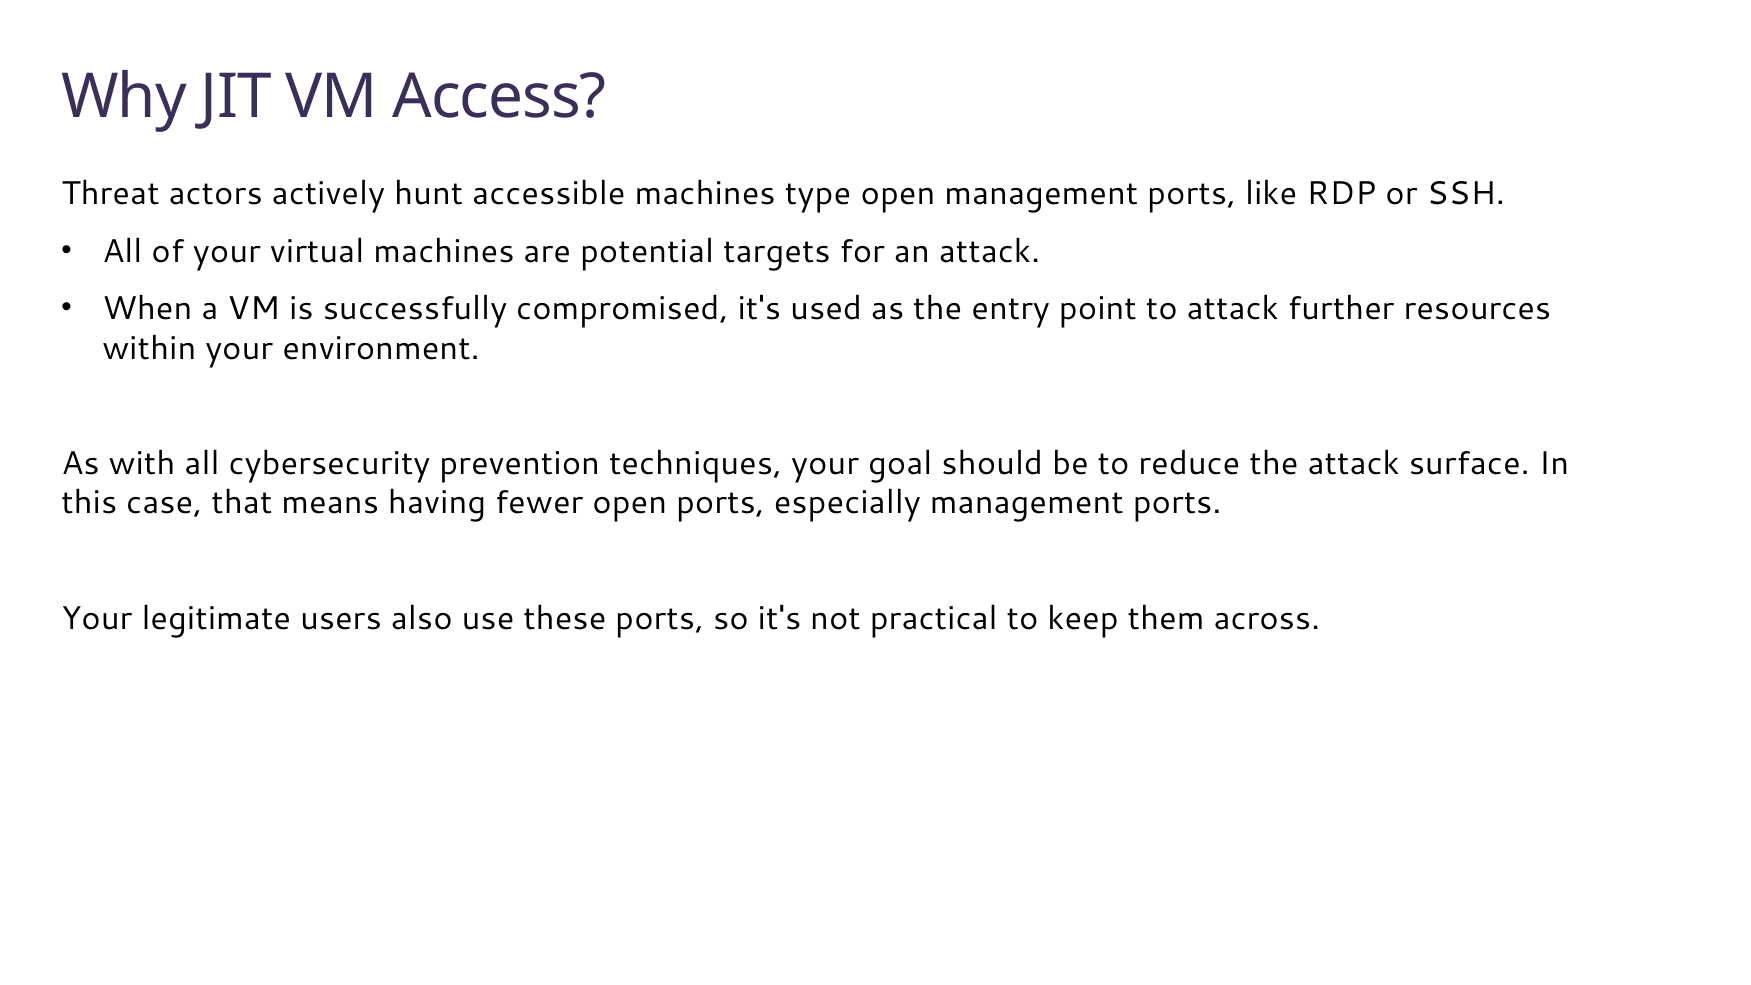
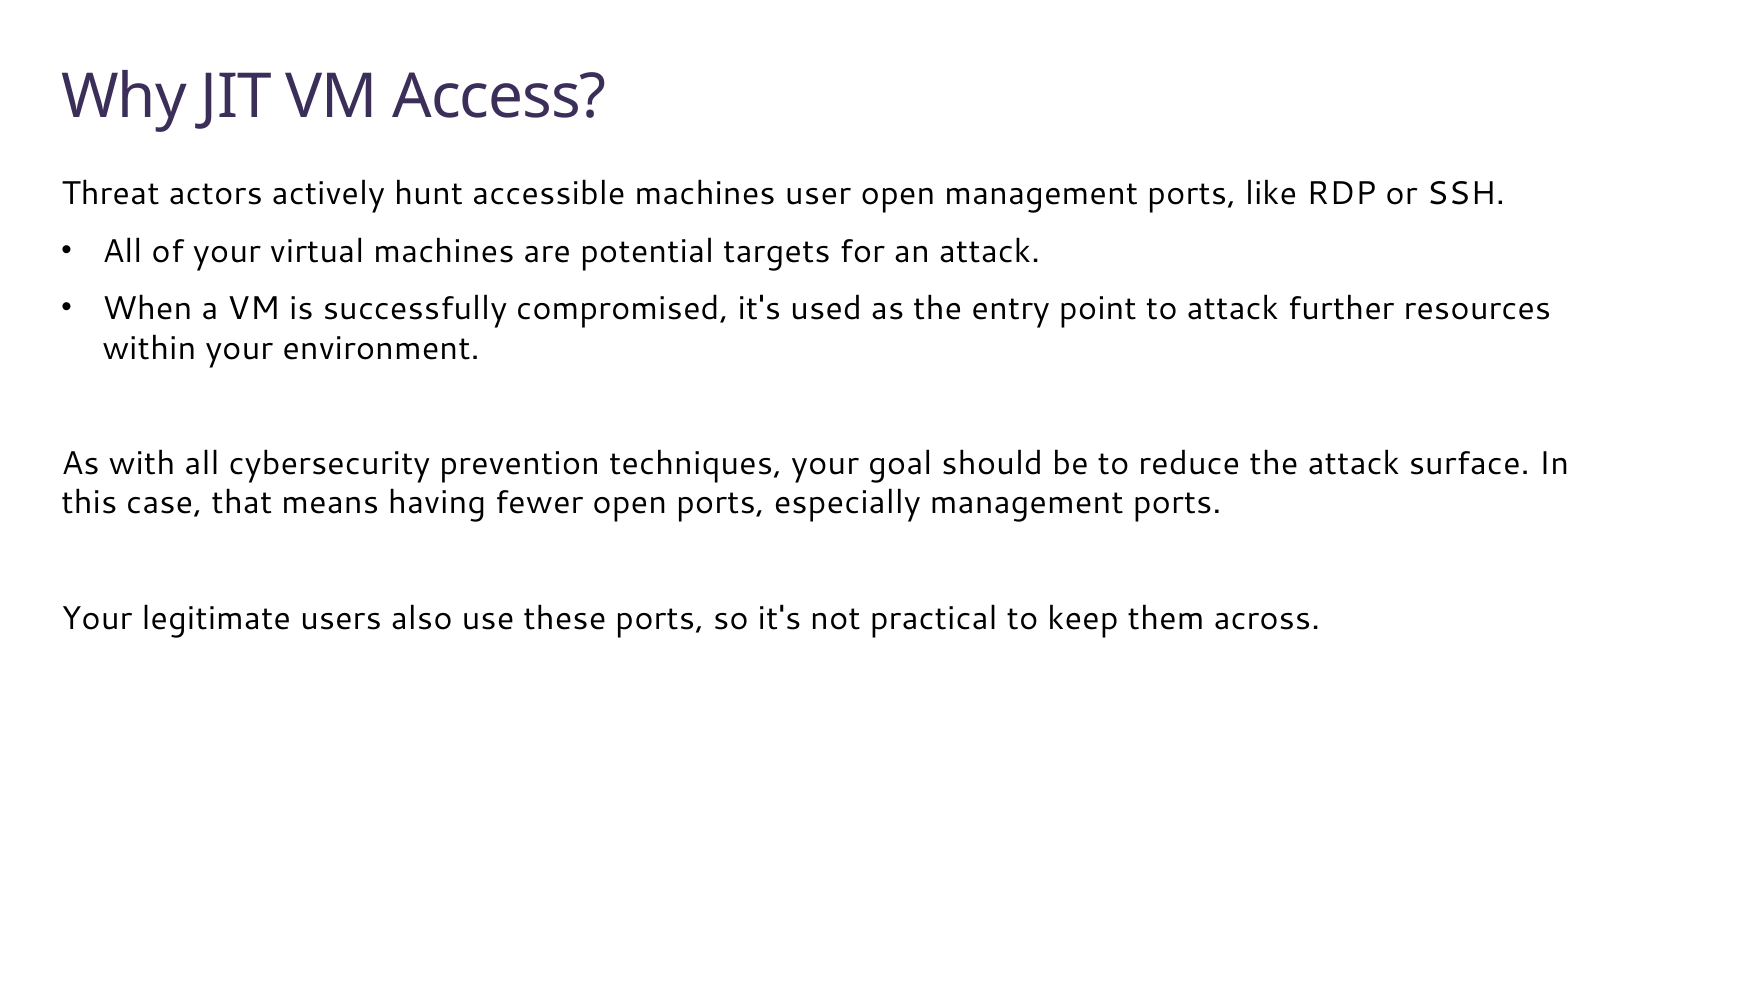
type: type -> user
